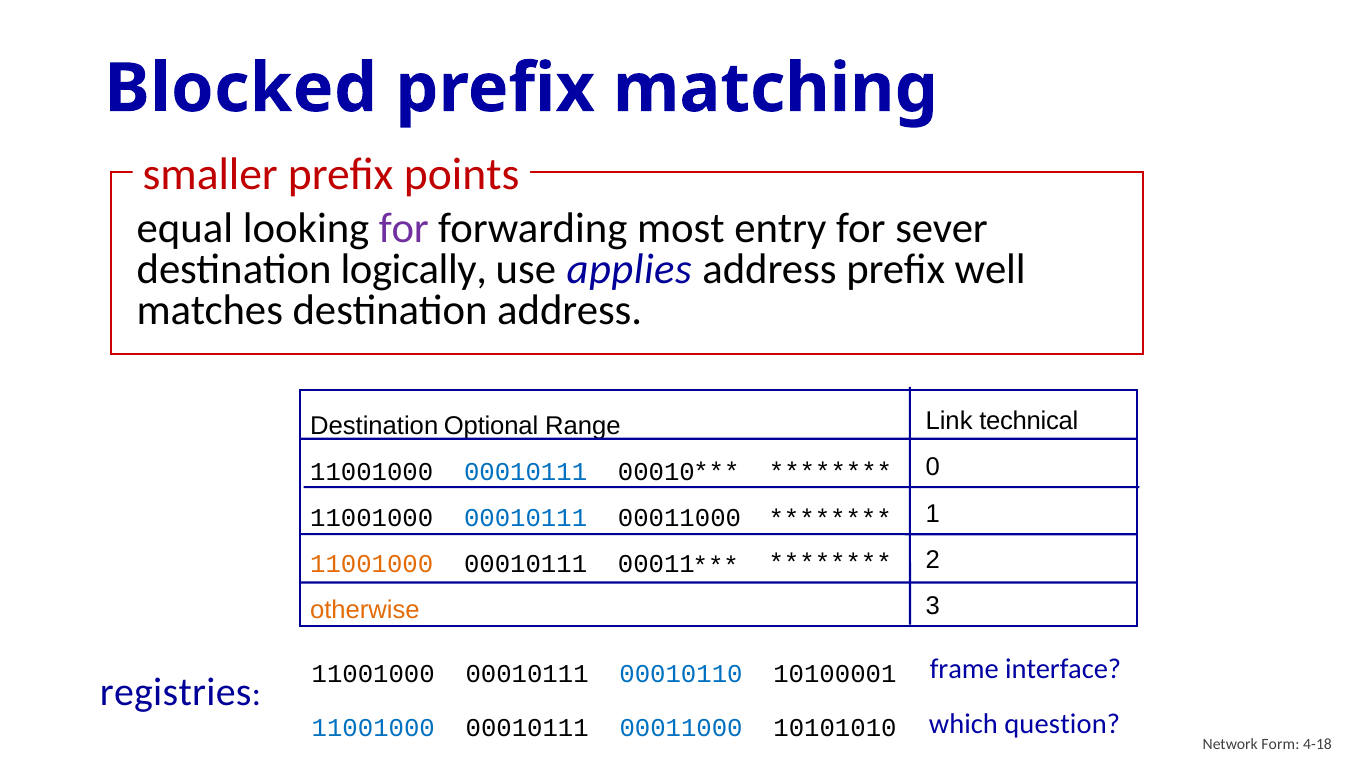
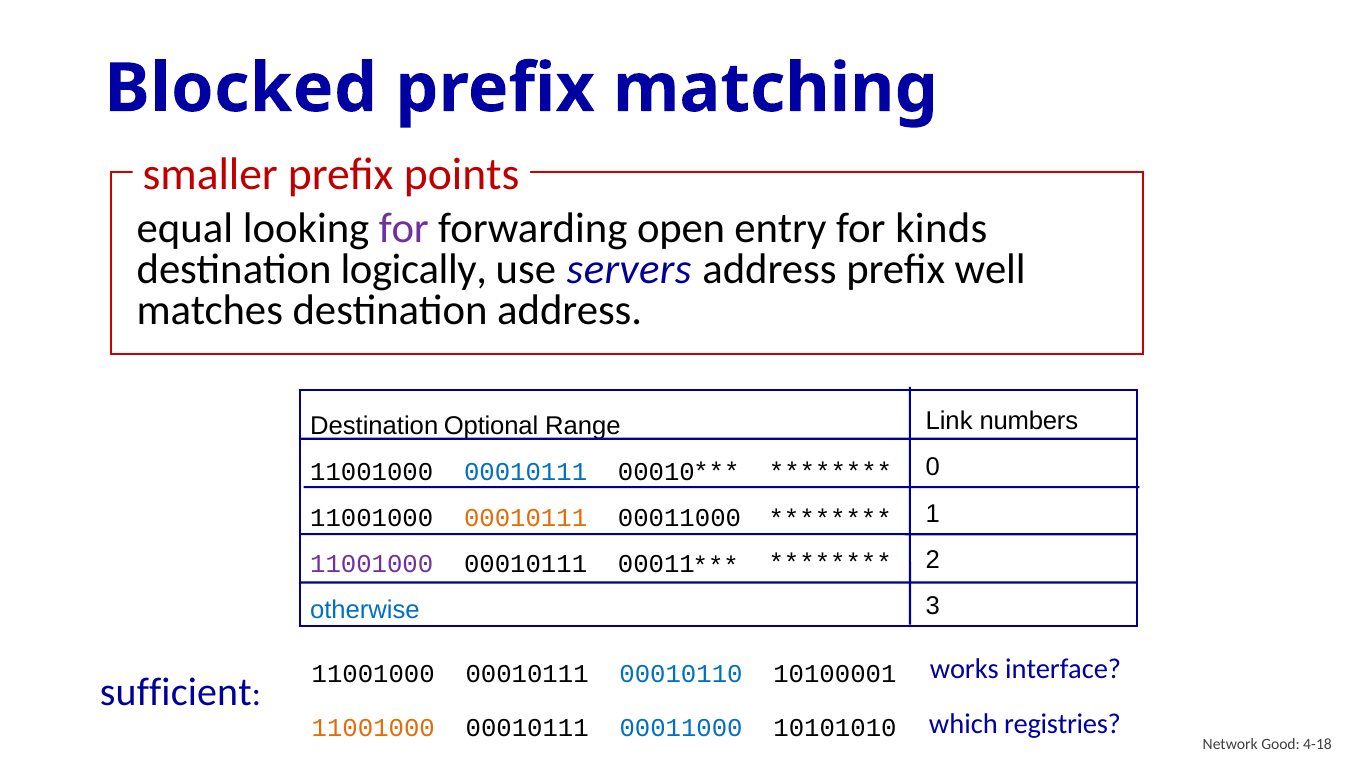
most: most -> open
sever: sever -> kinds
applies: applies -> servers
technical: technical -> numbers
00010111 at (526, 518) colour: blue -> orange
11001000 at (372, 564) colour: orange -> purple
otherwise colour: orange -> blue
frame: frame -> works
registries: registries -> sufficient
question: question -> registries
11001000 at (373, 727) colour: blue -> orange
Form: Form -> Good
